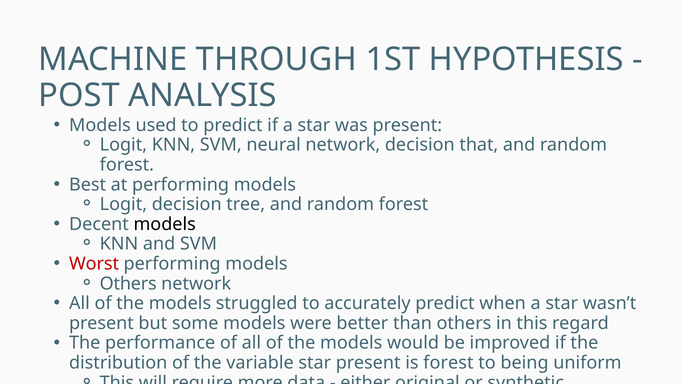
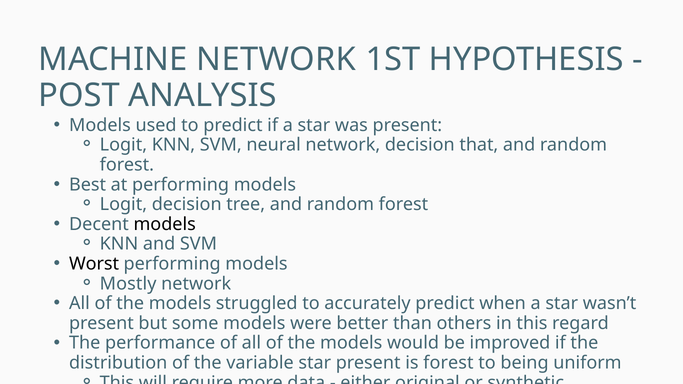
MACHINE THROUGH: THROUGH -> NETWORK
Worst colour: red -> black
Others at (128, 284): Others -> Mostly
